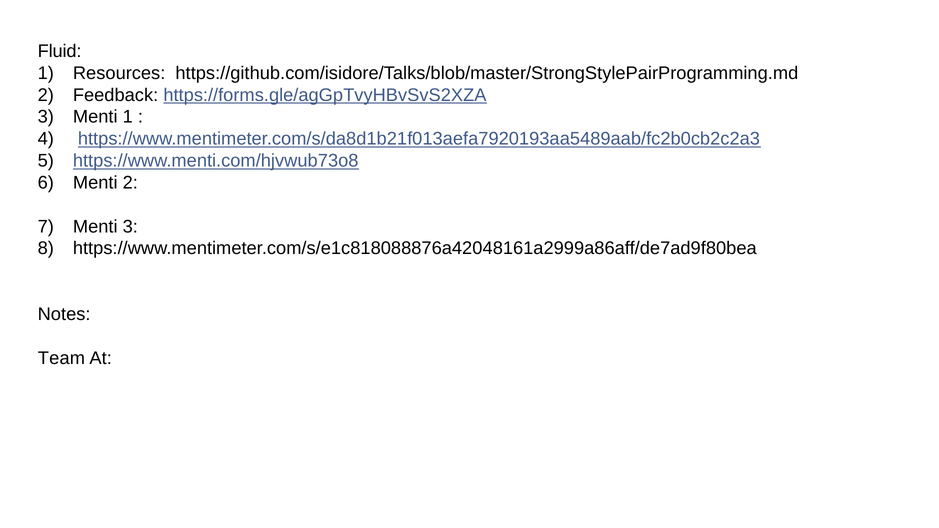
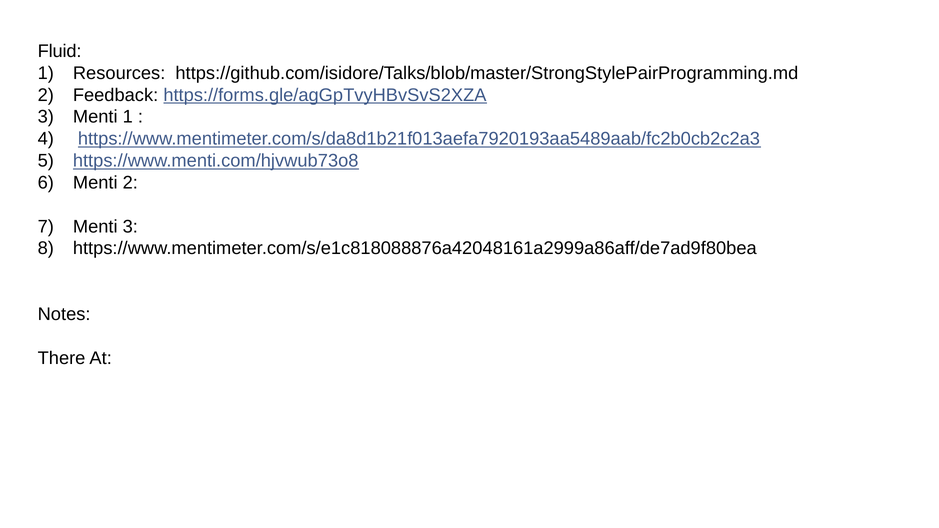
Team: Team -> There
